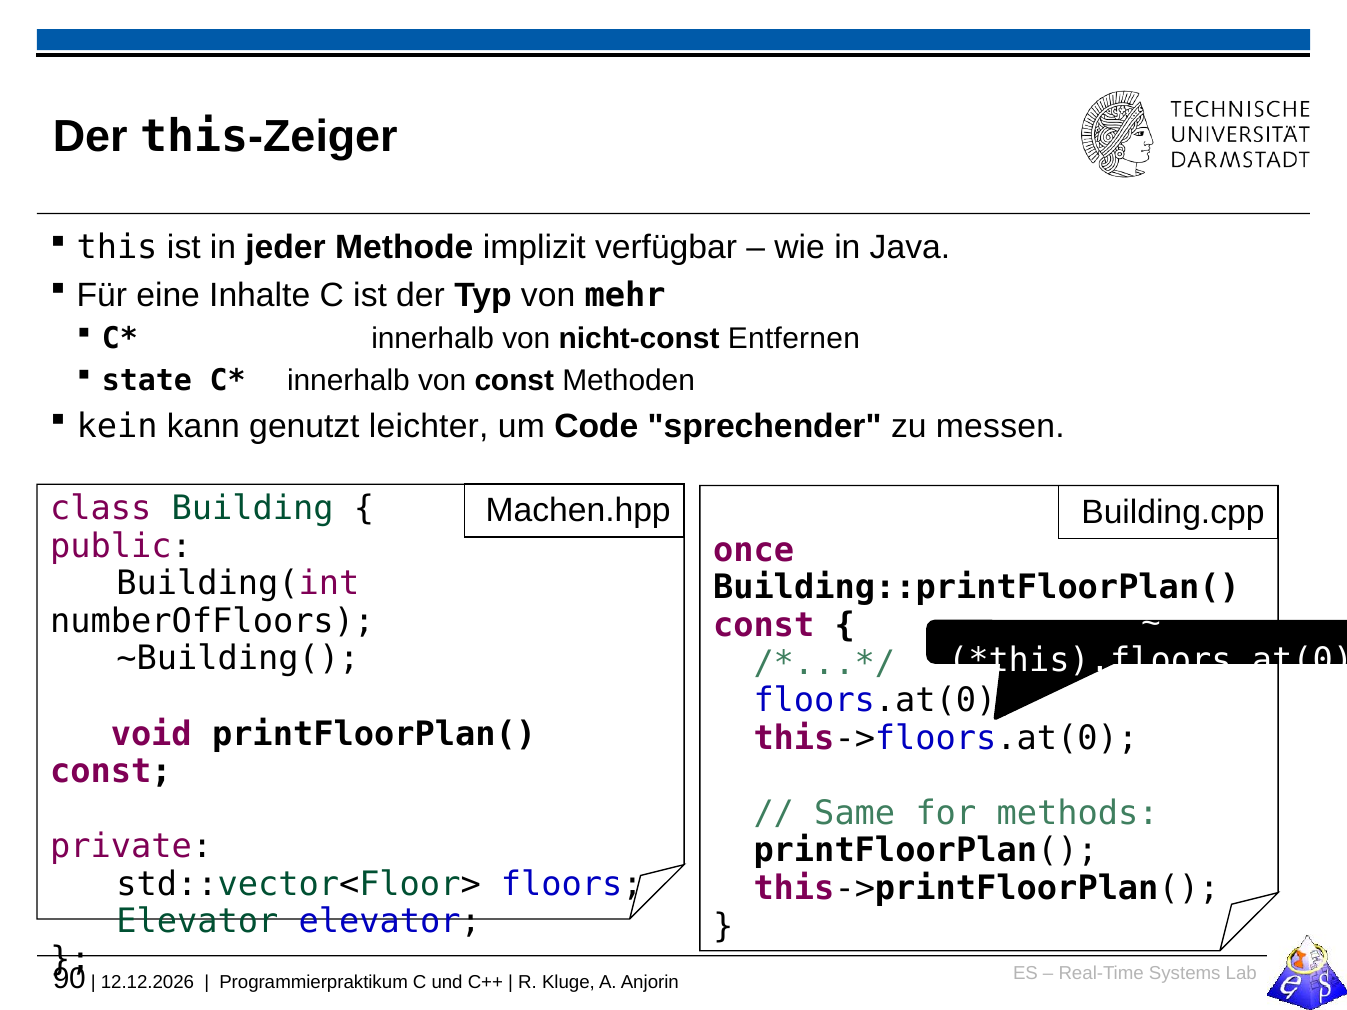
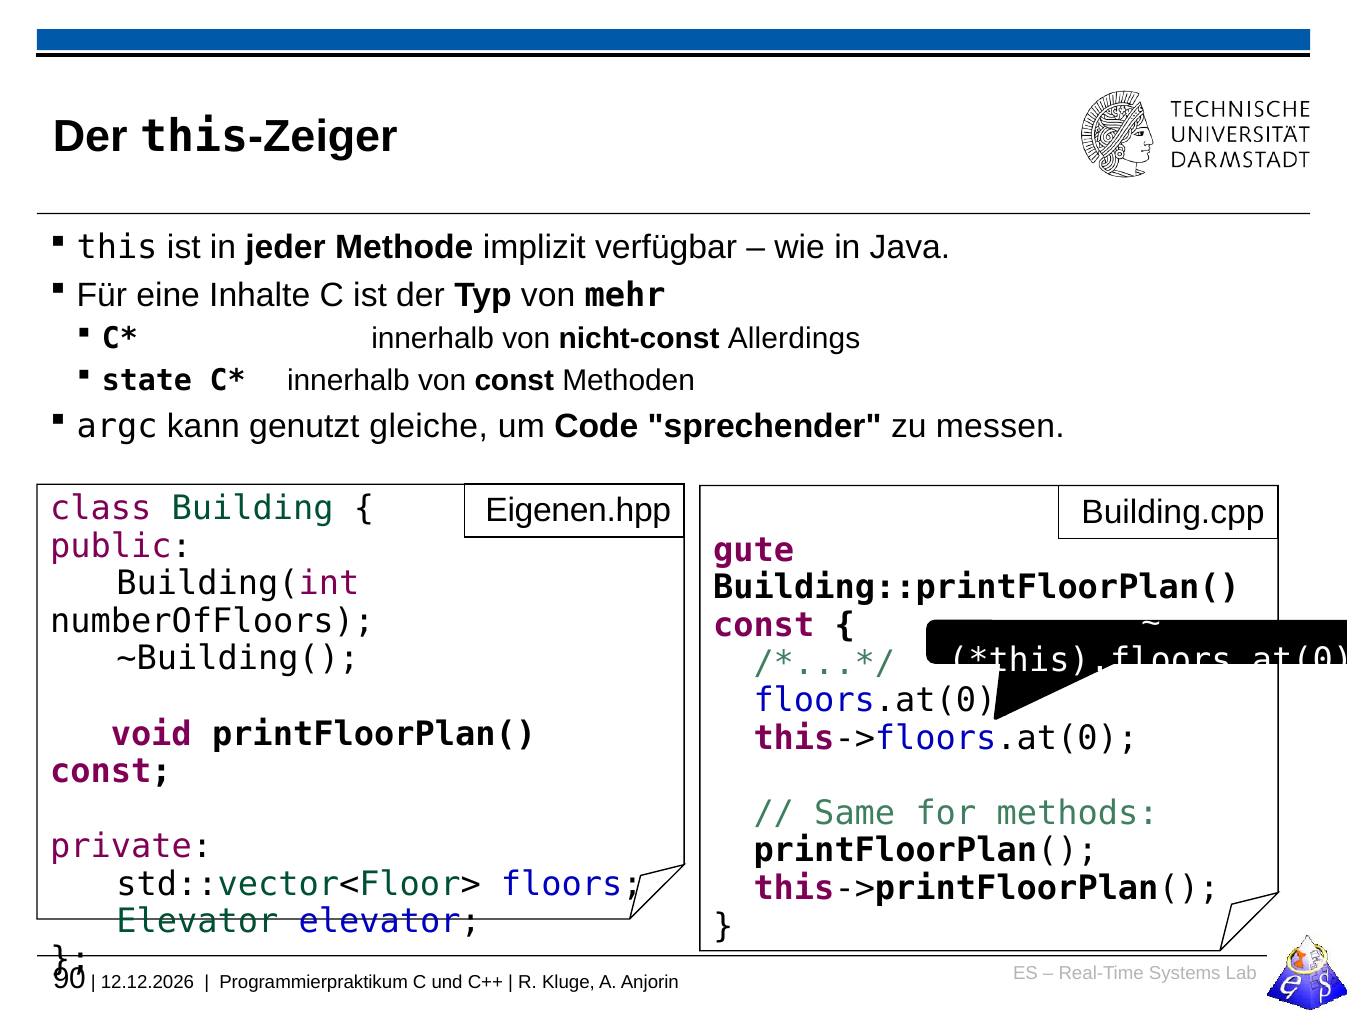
Entfernen: Entfernen -> Allerdings
kein: kein -> argc
leichter: leichter -> gleiche
Machen.hpp: Machen.hpp -> Eigenen.hpp
once: once -> gute
